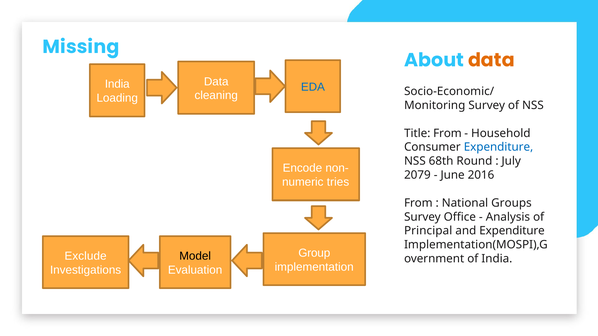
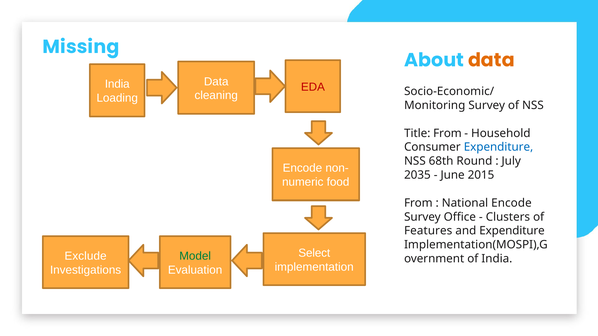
EDA colour: blue -> red
2079: 2079 -> 2035
2016: 2016 -> 2015
tries: tries -> food
National Groups: Groups -> Encode
Analysis: Analysis -> Clusters
Principal: Principal -> Features
Group: Group -> Select
Model colour: black -> green
